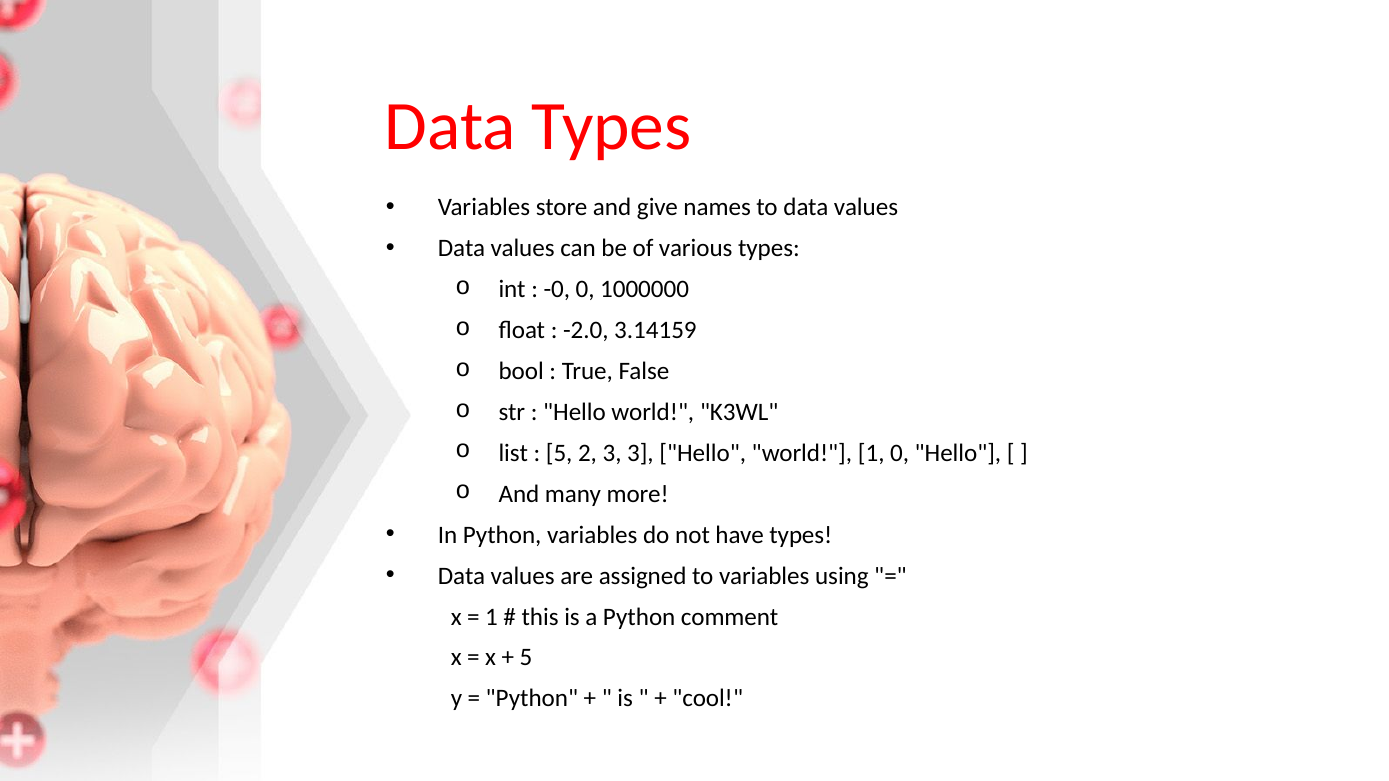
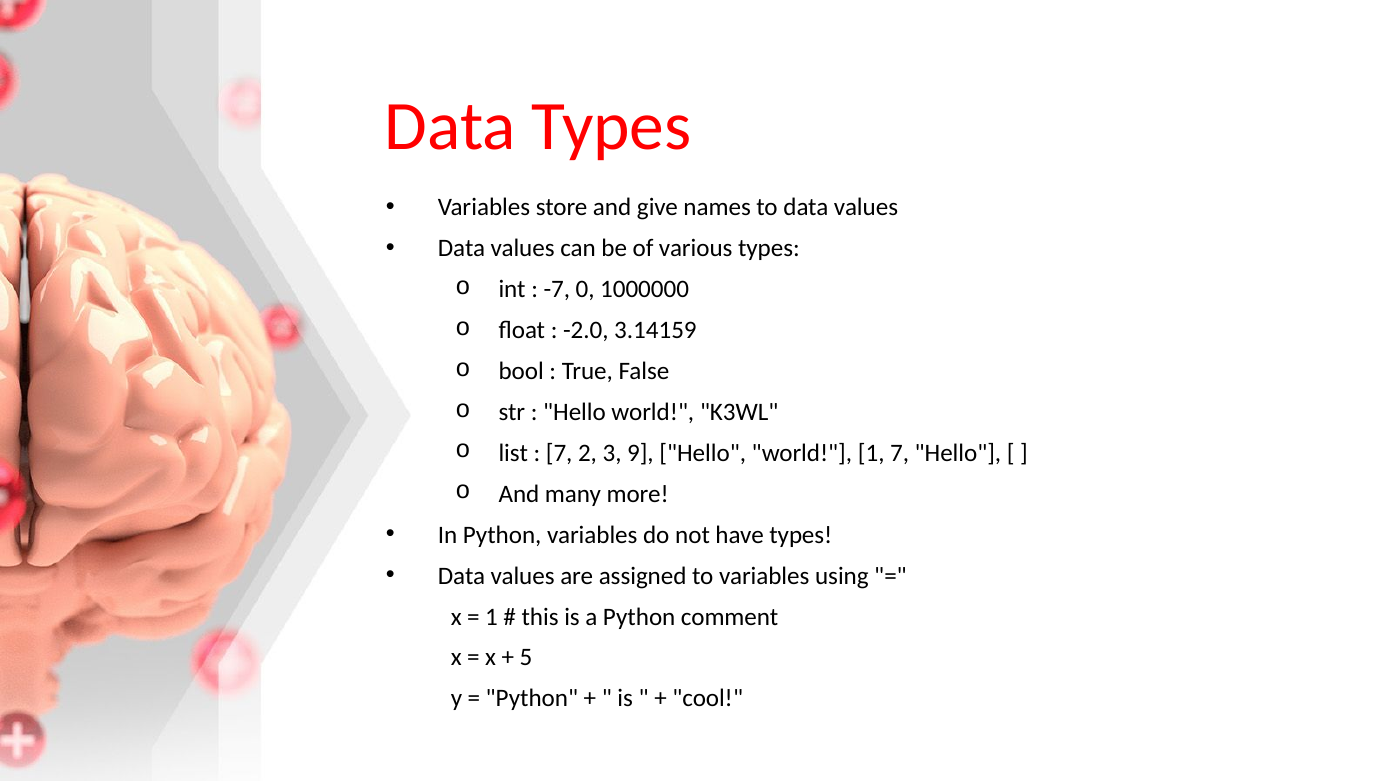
-0: -0 -> -7
5 at (559, 453): 5 -> 7
3 3: 3 -> 9
1 0: 0 -> 7
